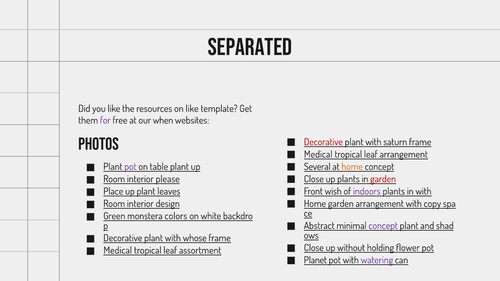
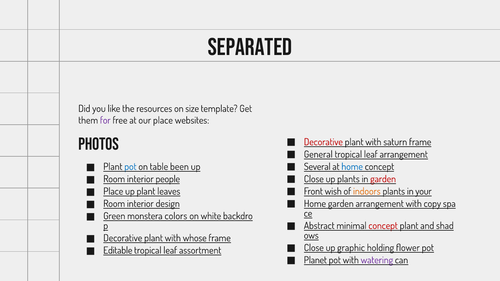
on like: like -> size
our when: when -> place
Medical at (318, 155): Medical -> General
home at (352, 167) colour: orange -> blue
pot at (130, 167) colour: purple -> blue
table plant: plant -> been
please: please -> people
indoors colour: purple -> orange
in with: with -> your
concept at (383, 226) colour: purple -> red
without: without -> graphic
Medical at (118, 251): Medical -> Editable
